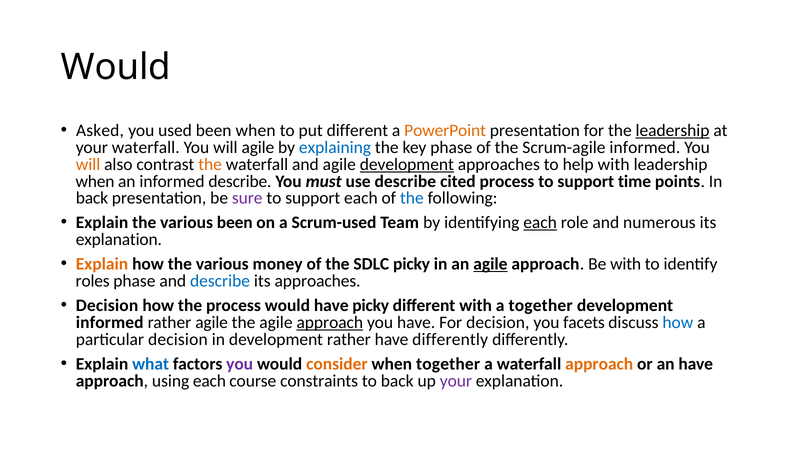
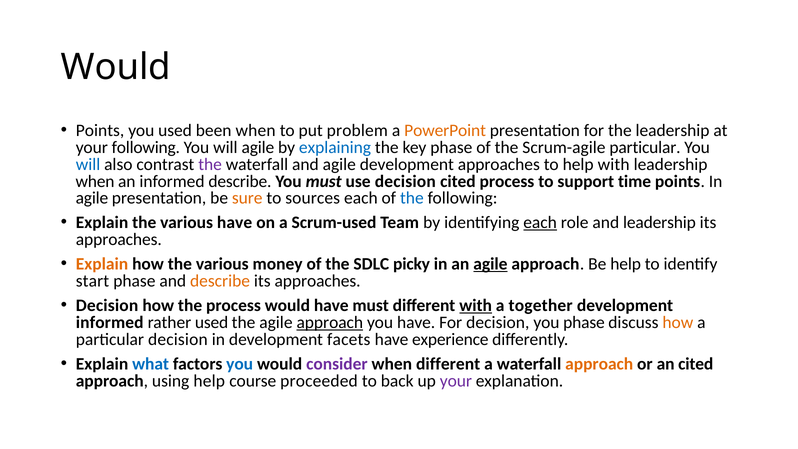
Asked at (100, 130): Asked -> Points
put different: different -> problem
leadership at (673, 130) underline: present -> none
your waterfall: waterfall -> following
Scrum-agile informed: informed -> particular
will at (88, 164) colour: orange -> blue
the at (210, 164) colour: orange -> purple
development at (407, 164) underline: present -> none
use describe: describe -> decision
back at (92, 198): back -> agile
sure colour: purple -> orange
support at (313, 198): support -> sources
various been: been -> have
and numerous: numerous -> leadership
explanation at (119, 240): explanation -> approaches
Be with: with -> help
roles: roles -> start
describe at (220, 281) colour: blue -> orange
have picky: picky -> must
with at (476, 305) underline: none -> present
rather agile: agile -> used
you facets: facets -> phase
how at (678, 322) colour: blue -> orange
development rather: rather -> facets
have differently: differently -> experience
you at (240, 364) colour: purple -> blue
consider colour: orange -> purple
when together: together -> different
an have: have -> cited
using each: each -> help
constraints: constraints -> proceeded
